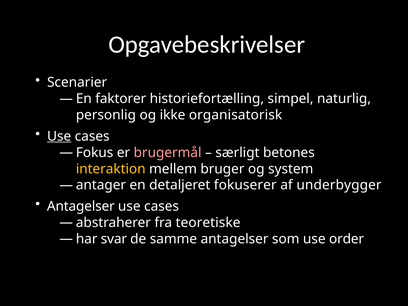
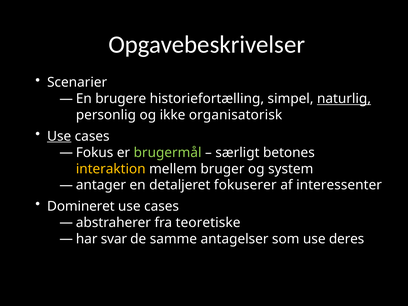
faktorer: faktorer -> brugere
naturlig underline: none -> present
brugermål colour: pink -> light green
underbygger: underbygger -> interessenter
Antagelser at (81, 206): Antagelser -> Domineret
order: order -> deres
